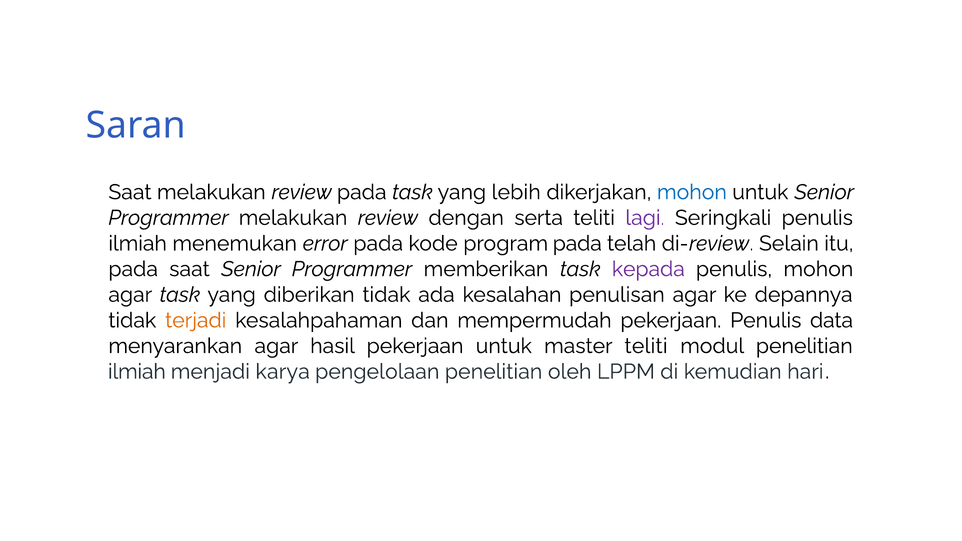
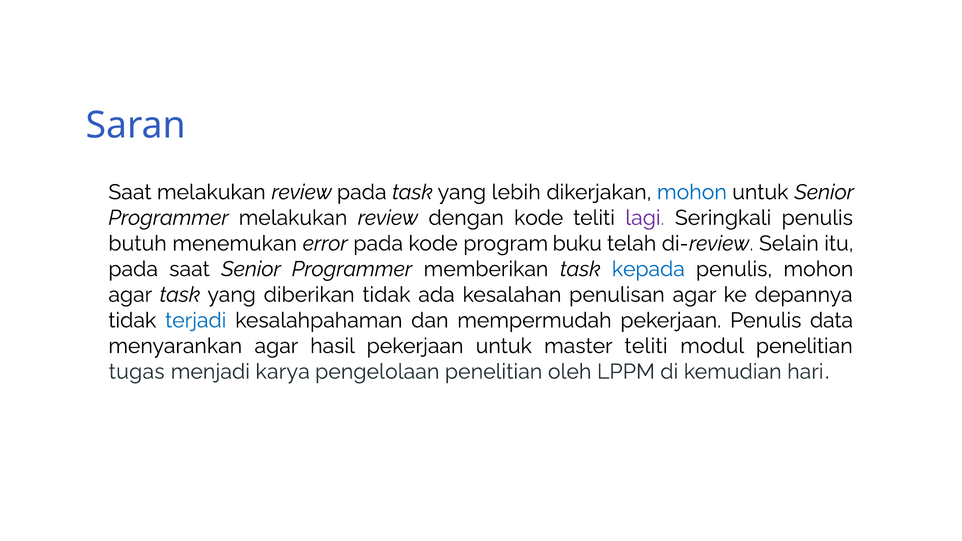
dengan serta: serta -> kode
ilmiah at (138, 244): ilmiah -> butuh
program pada: pada -> buku
kepada colour: purple -> blue
terjadi colour: orange -> blue
ilmiah at (137, 372): ilmiah -> tugas
